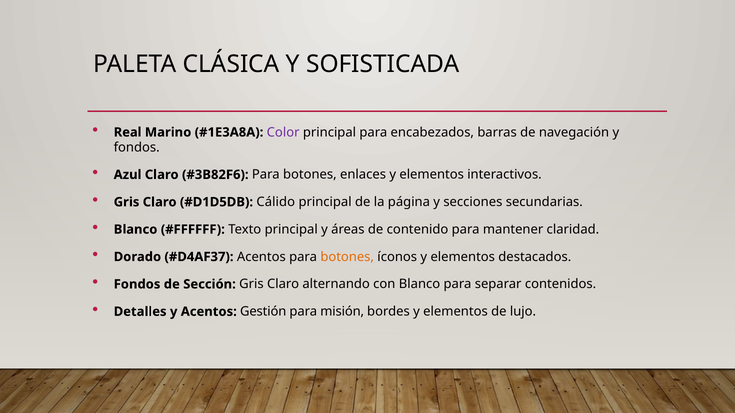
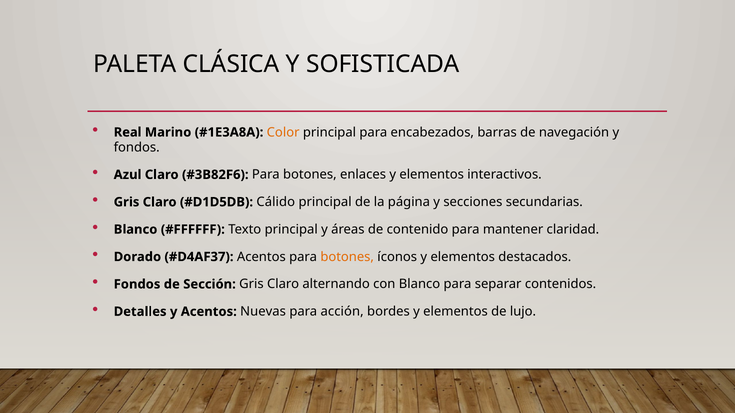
Color colour: purple -> orange
Gestión: Gestión -> Nuevas
misión: misión -> acción
